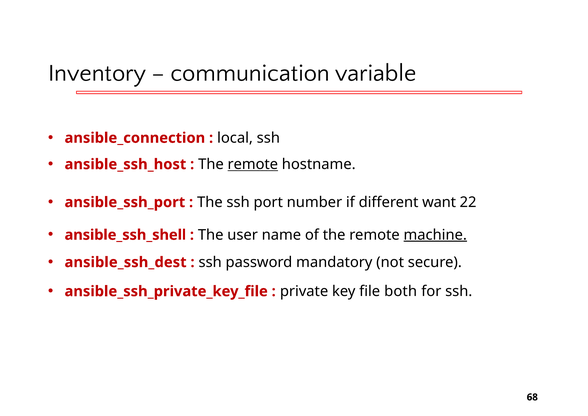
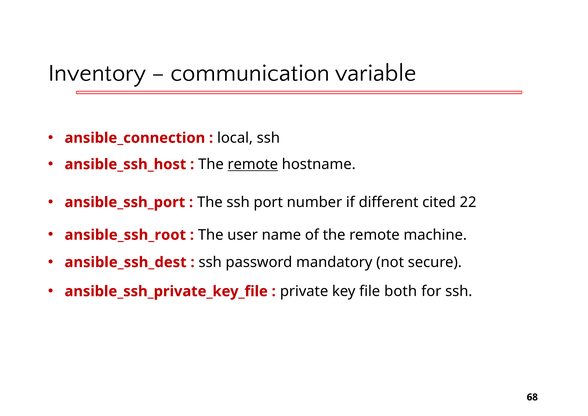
want: want -> cited
ansible_ssh_shell: ansible_ssh_shell -> ansible_ssh_root
machine underline: present -> none
